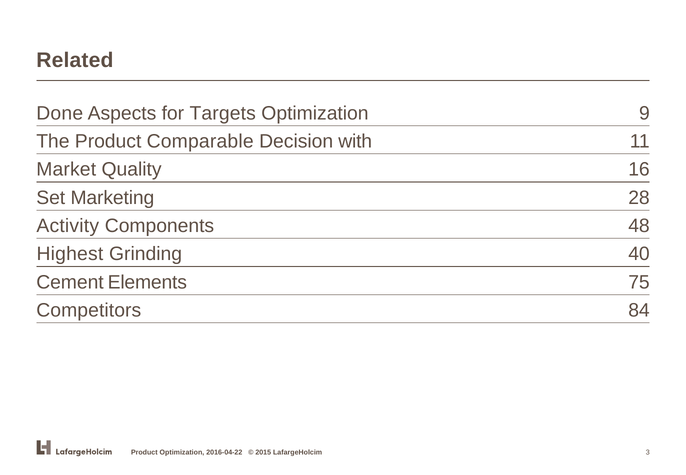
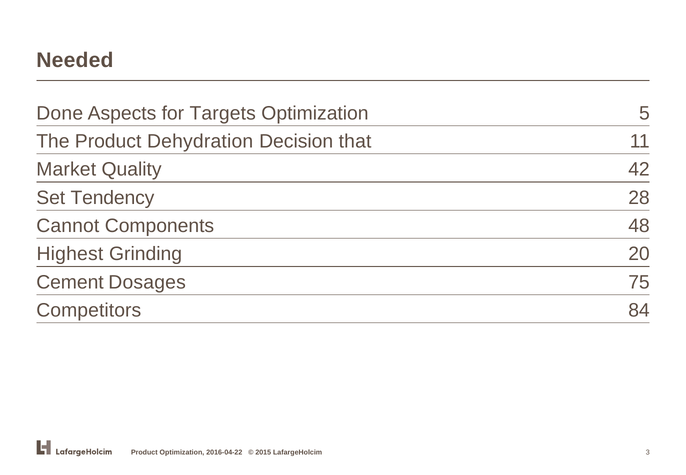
Related: Related -> Needed
9: 9 -> 5
Comparable: Comparable -> Dehydration
with: with -> that
16: 16 -> 42
Marketing: Marketing -> Tendency
Activity: Activity -> Cannot
40: 40 -> 20
Elements: Elements -> Dosages
